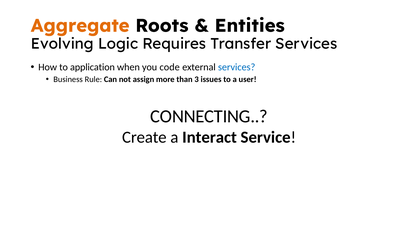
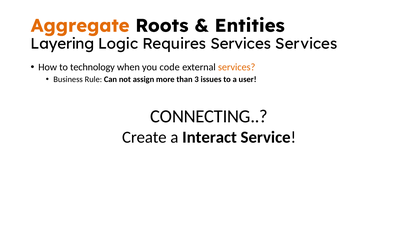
Evolving: Evolving -> Layering
Requires Transfer: Transfer -> Services
application: application -> technology
services at (237, 67) colour: blue -> orange
